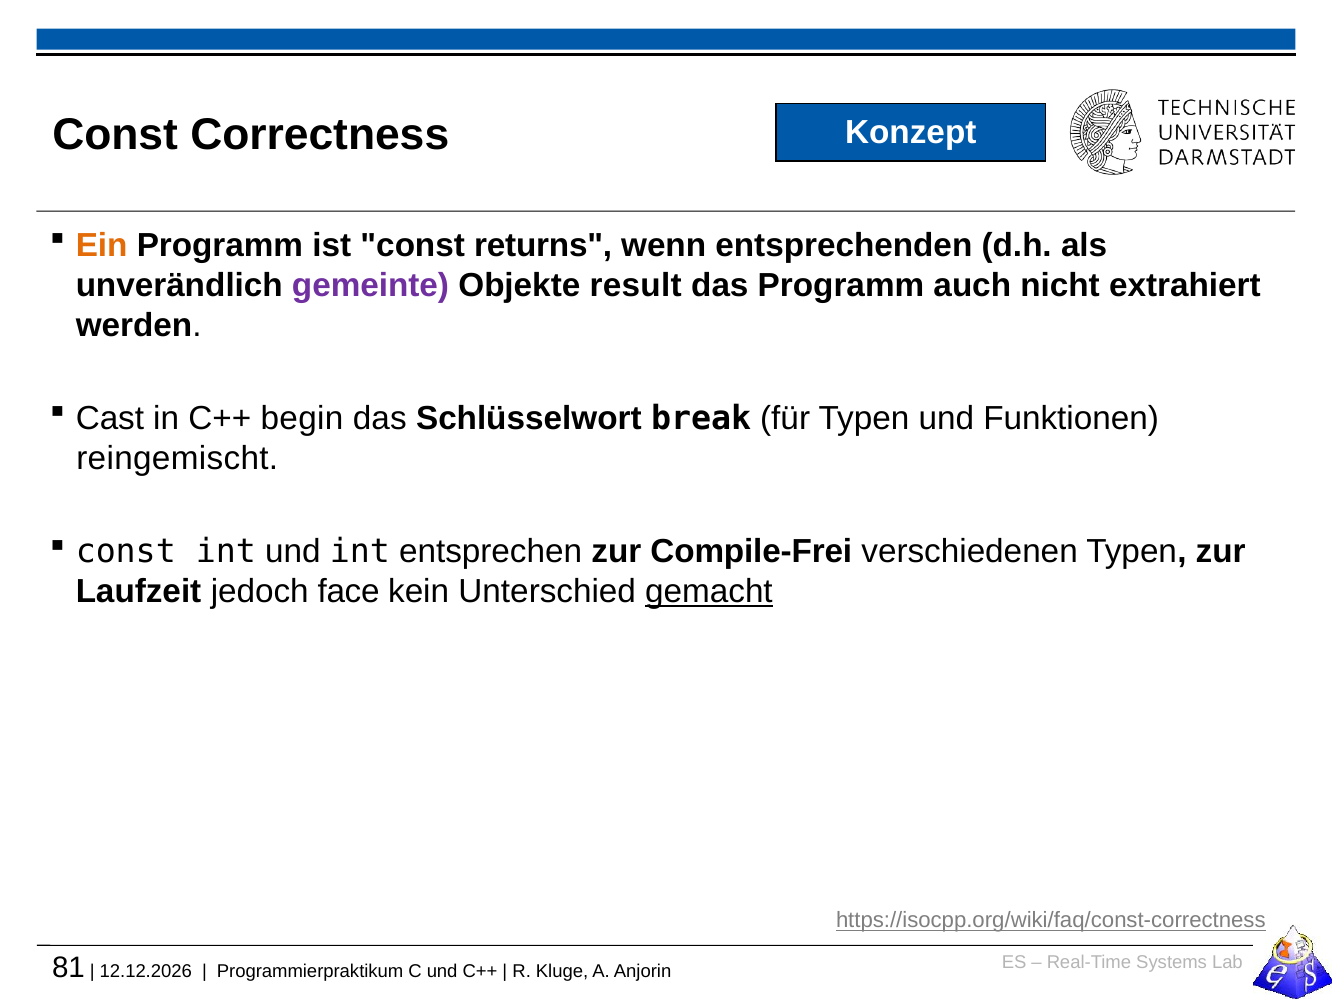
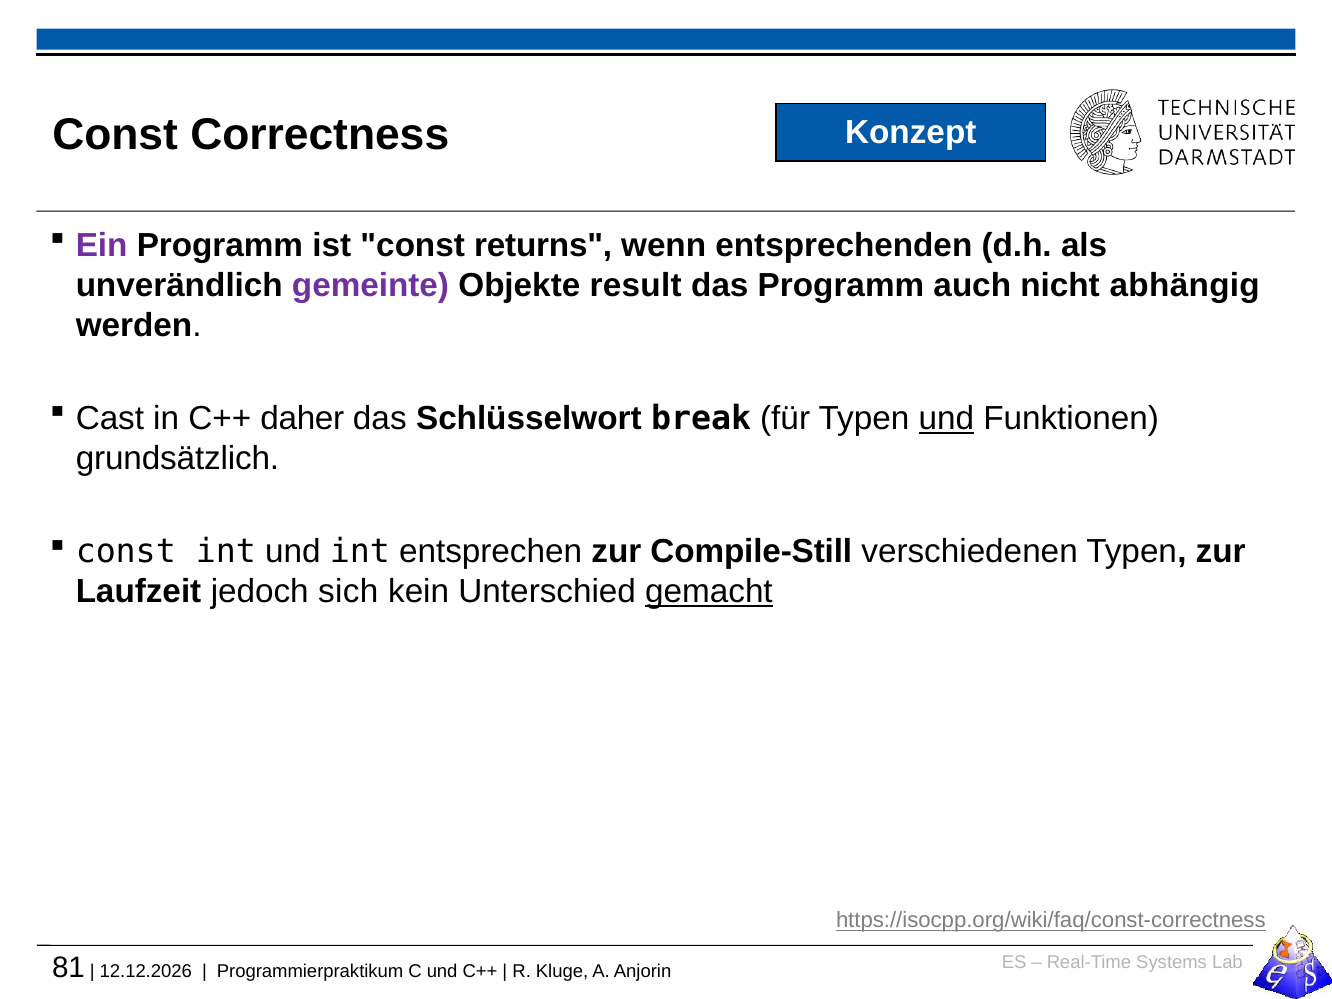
Ein colour: orange -> purple
extrahiert: extrahiert -> abhängig
begin: begin -> daher
und at (946, 418) underline: none -> present
reingemischt: reingemischt -> grundsätzlich
Compile-Frei: Compile-Frei -> Compile-Still
face: face -> sich
